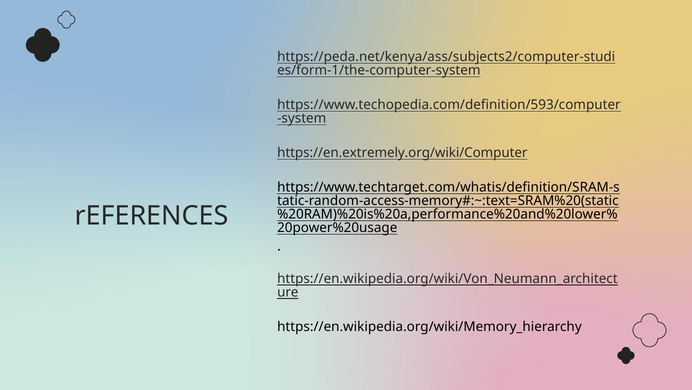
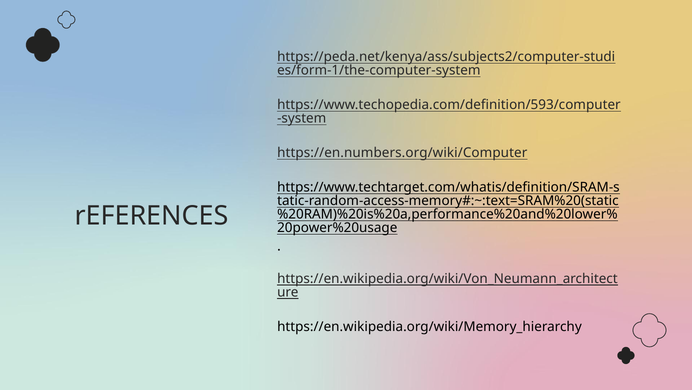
https://en.extremely.org/wiki/Computer: https://en.extremely.org/wiki/Computer -> https://en.numbers.org/wiki/Computer
